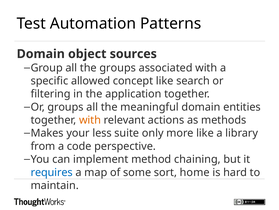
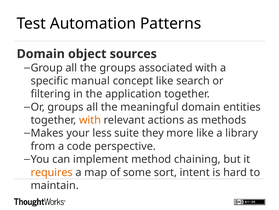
allowed: allowed -> manual
only: only -> they
requires colour: blue -> orange
home: home -> intent
